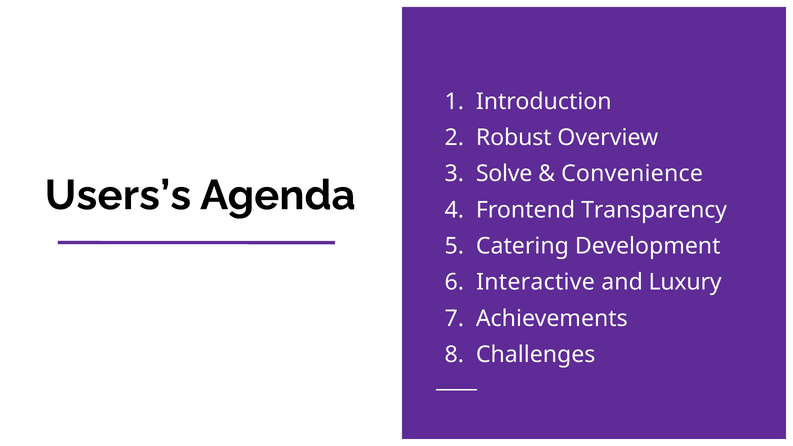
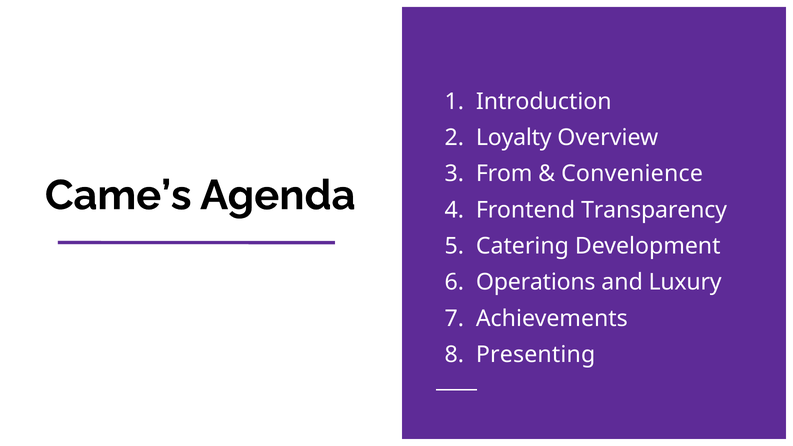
Robust: Robust -> Loyalty
Solve: Solve -> From
Users’s: Users’s -> Came’s
Interactive: Interactive -> Operations
Challenges: Challenges -> Presenting
